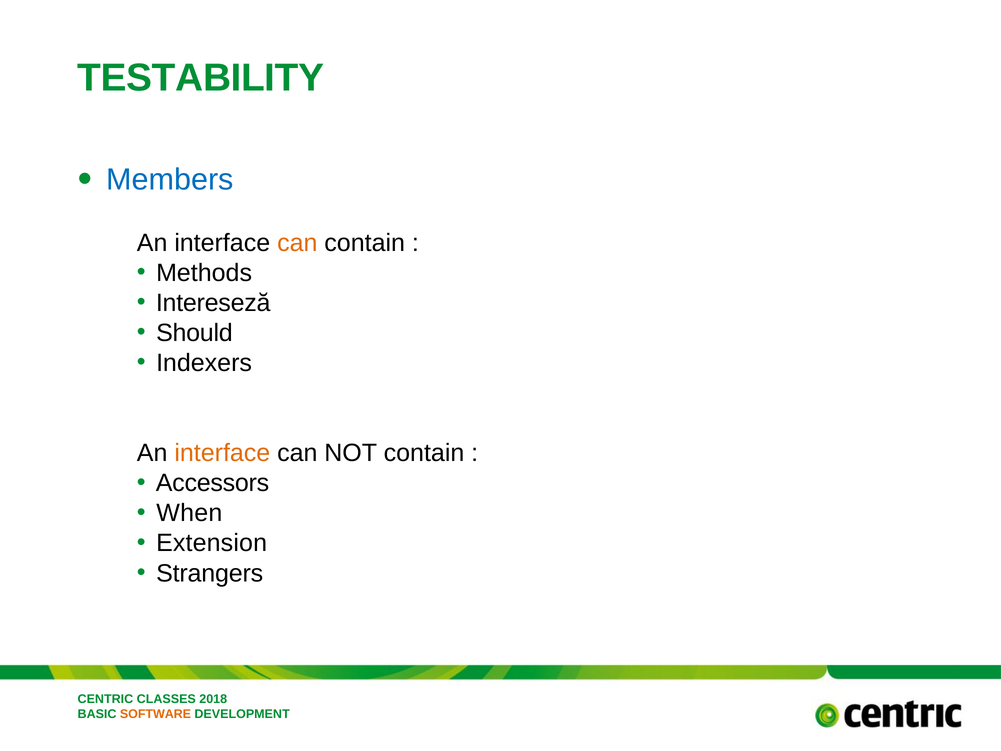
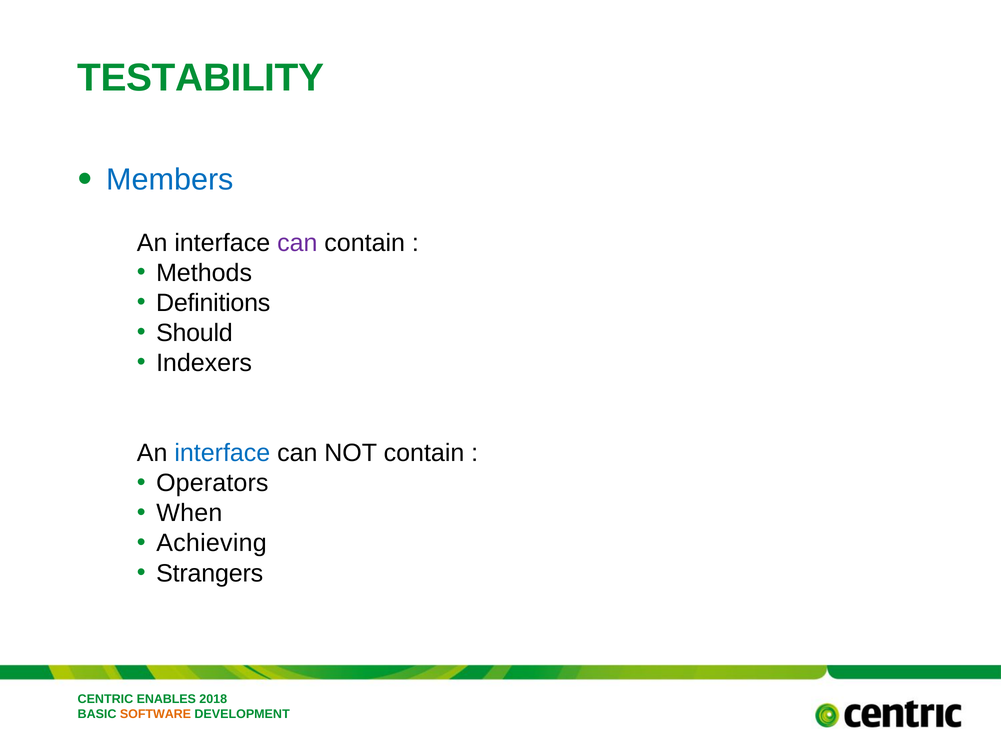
can at (297, 243) colour: orange -> purple
Intereseză: Intereseză -> Definitions
interface at (222, 453) colour: orange -> blue
Accessors: Accessors -> Operators
Extension: Extension -> Achieving
CLASSES: CLASSES -> ENABLES
